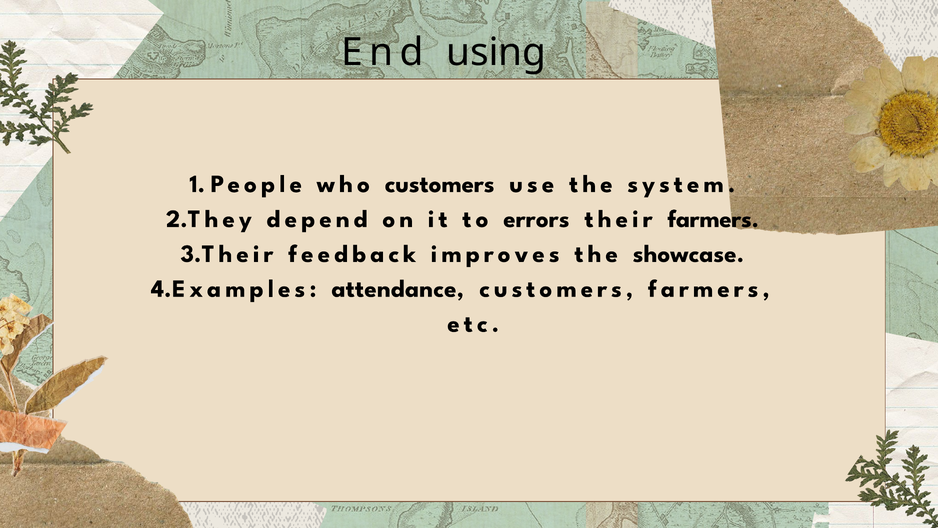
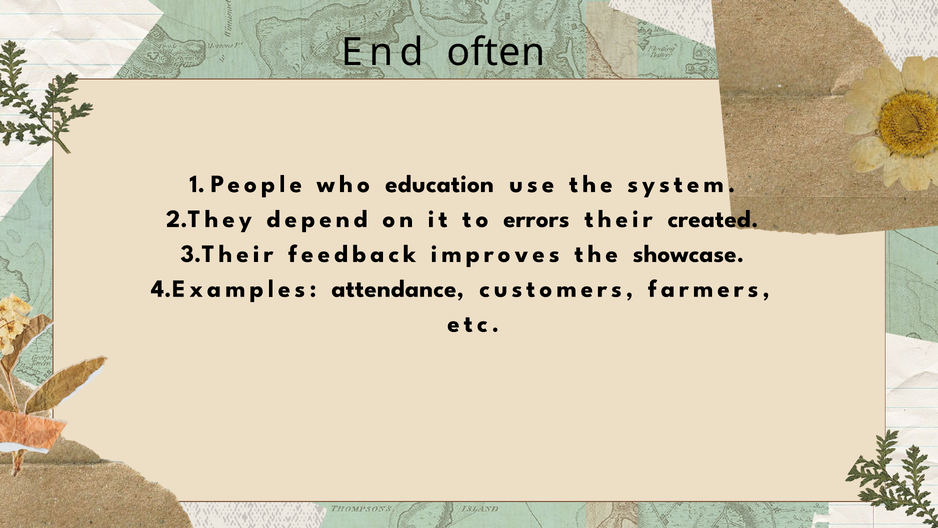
using: using -> often
who customers: customers -> education
their farmers: farmers -> created
